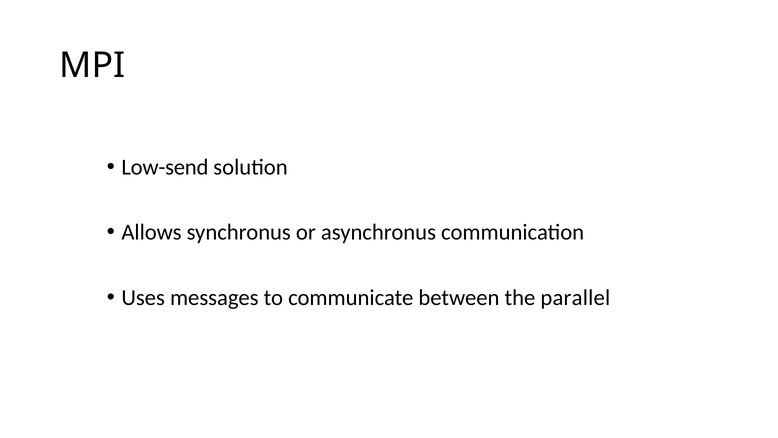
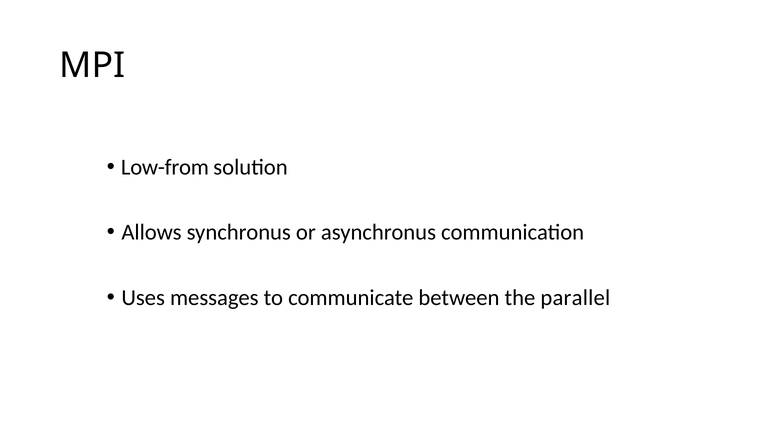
Low-send: Low-send -> Low-from
